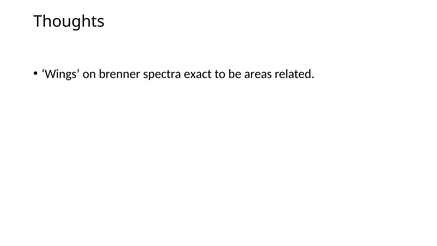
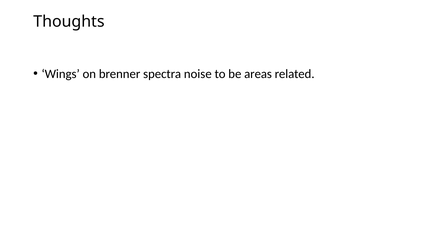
exact: exact -> noise
